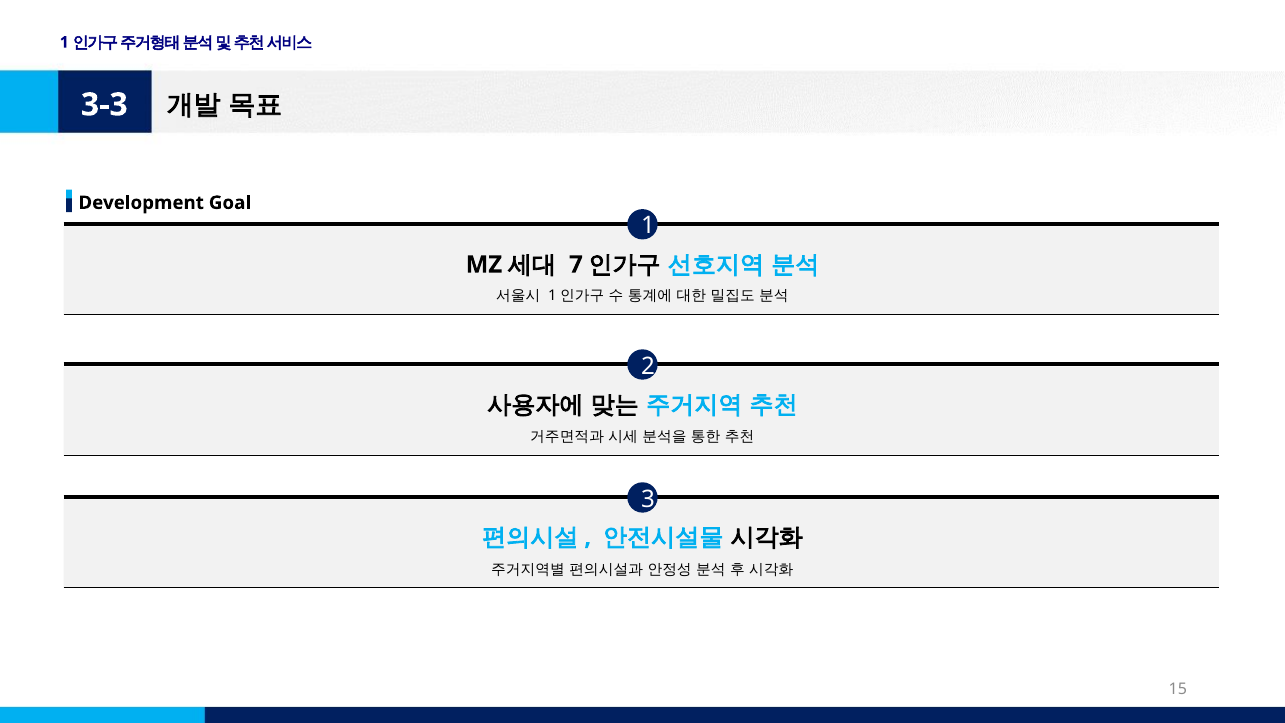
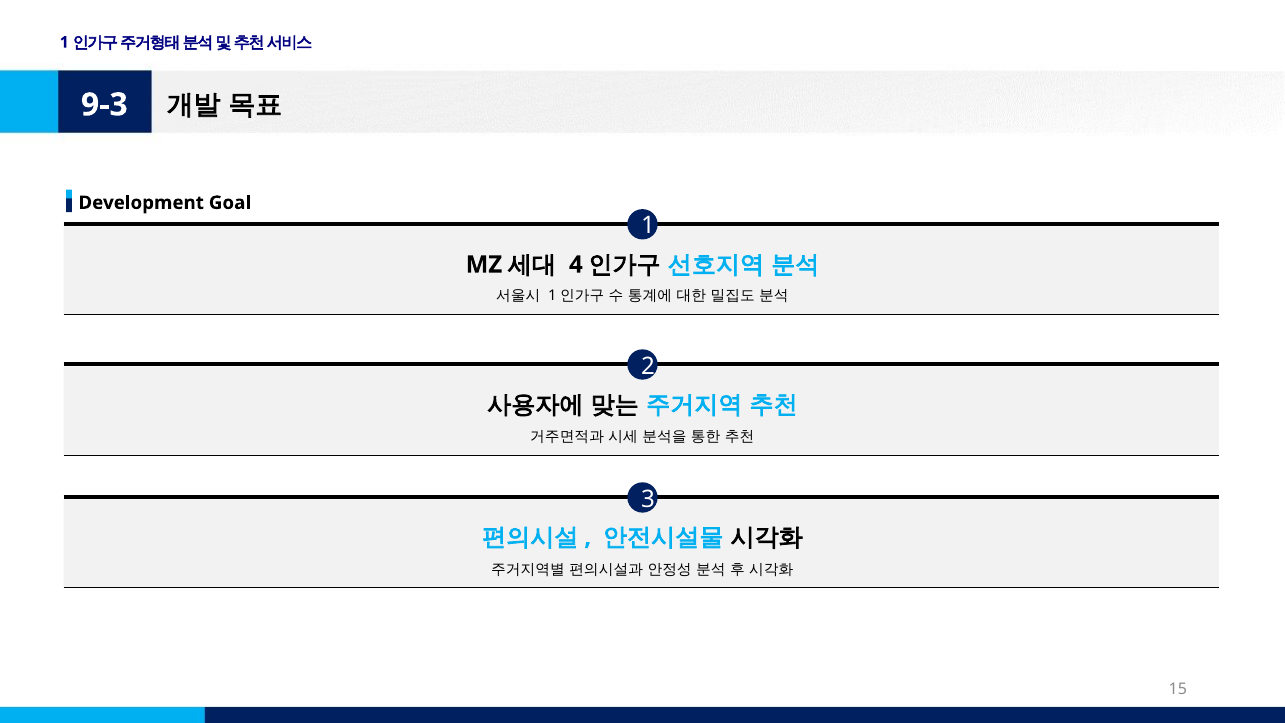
3-3: 3-3 -> 9-3
7: 7 -> 4
